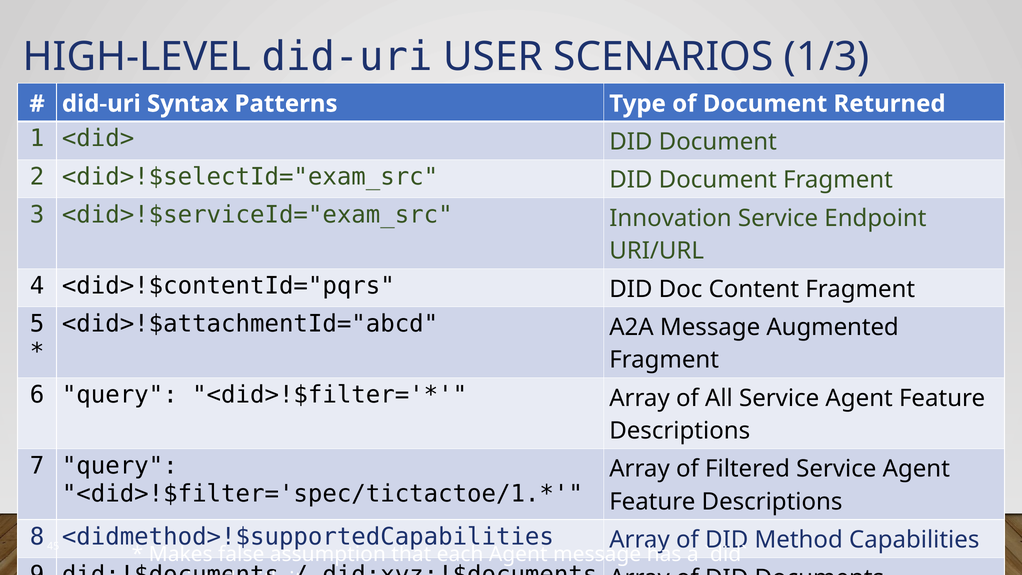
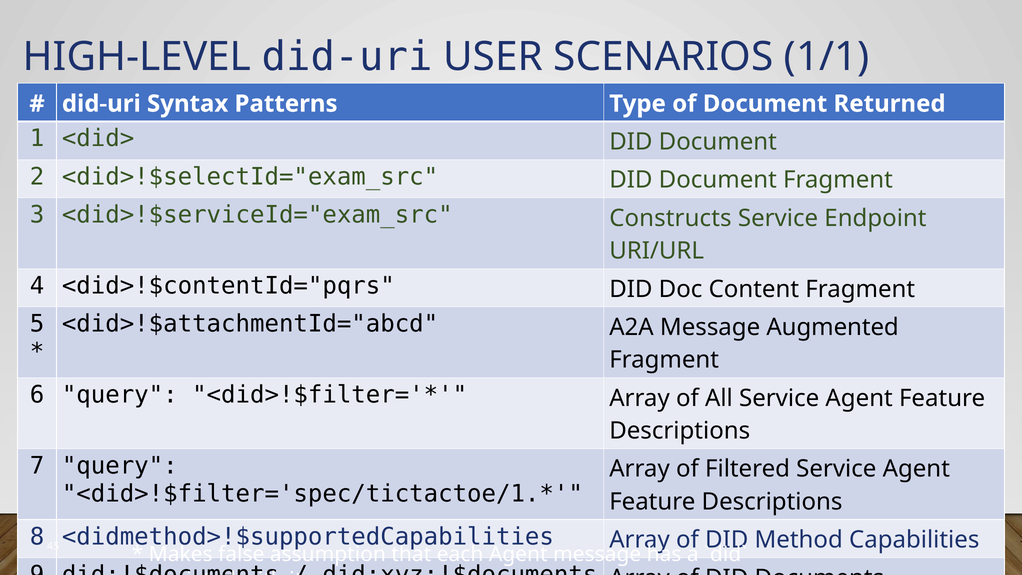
1/3: 1/3 -> 1/1
Innovation: Innovation -> Constructs
